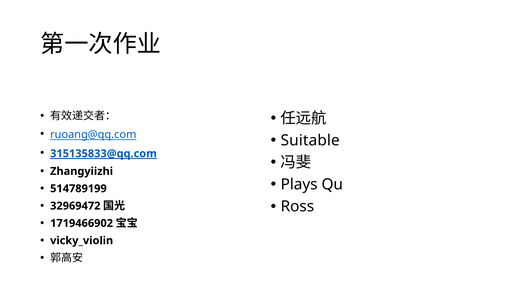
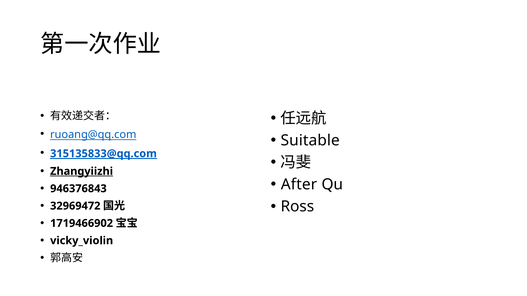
Zhangyiizhi underline: none -> present
Plays: Plays -> After
514789199: 514789199 -> 946376843
